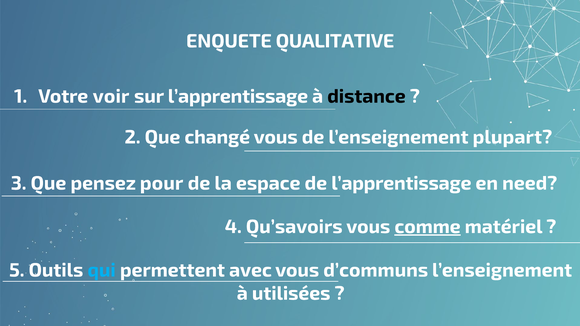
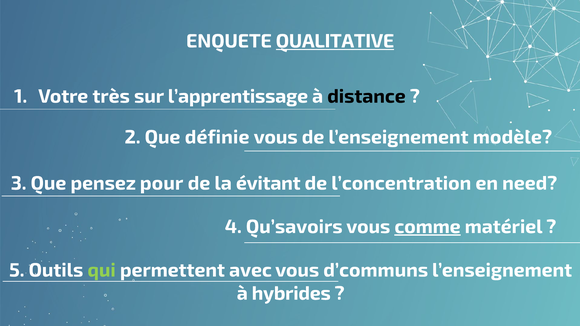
QUALITATIVE underline: none -> present
voir: voir -> très
changé: changé -> définie
plupart: plupart -> modèle
espace: espace -> évitant
de l’apprentissage: l’apprentissage -> l’concentration
qui colour: light blue -> light green
utilisées: utilisées -> hybrides
